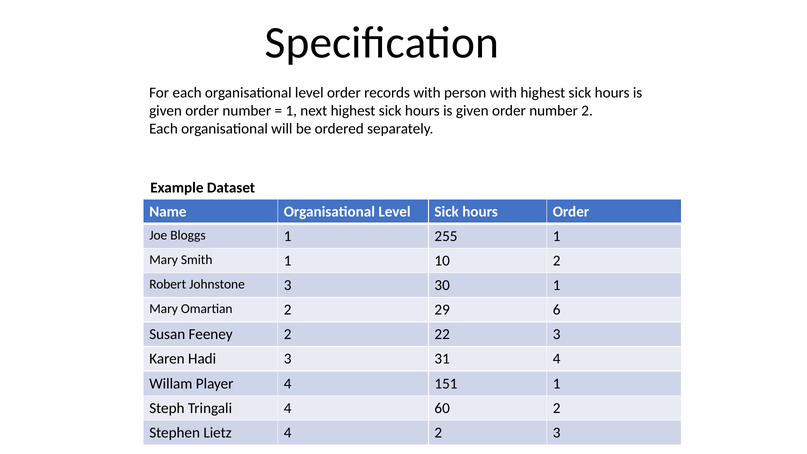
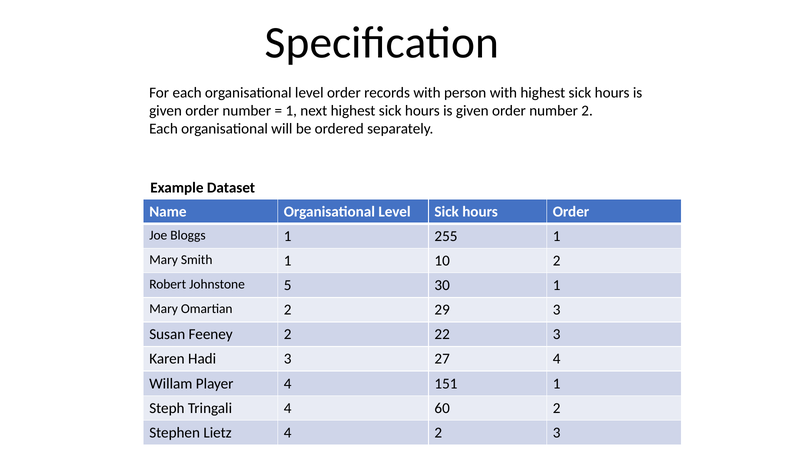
Johnstone 3: 3 -> 5
29 6: 6 -> 3
31: 31 -> 27
